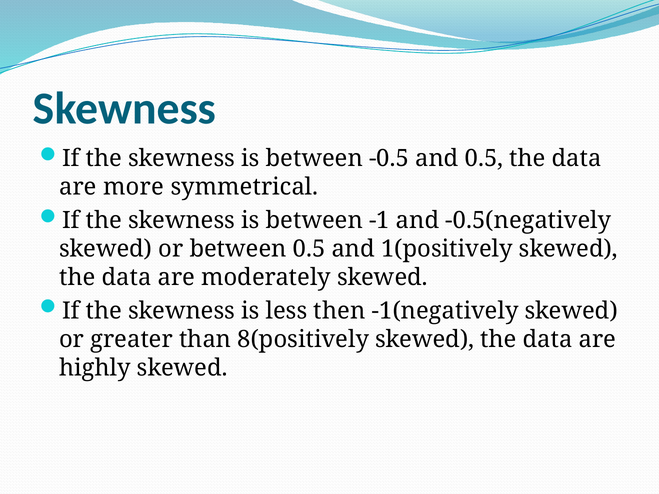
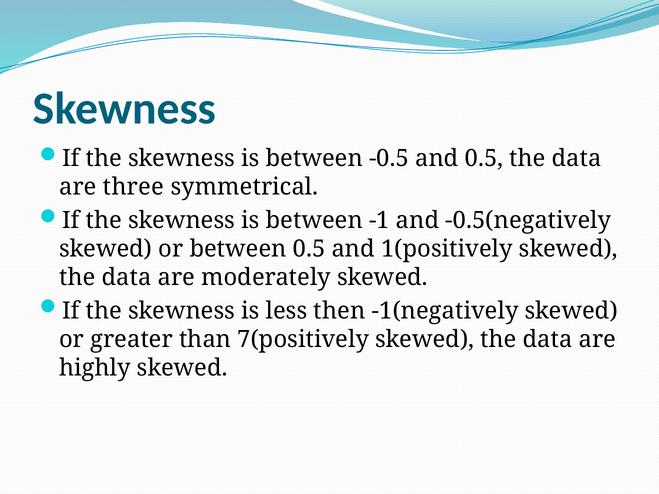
more: more -> three
8(positively: 8(positively -> 7(positively
